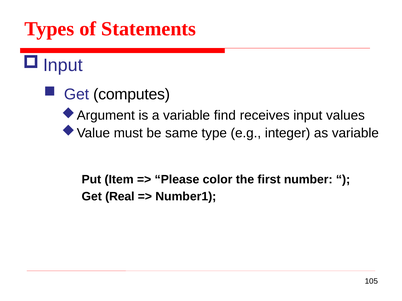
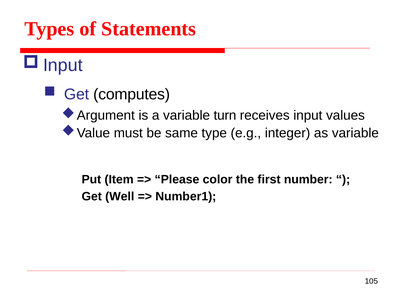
find: find -> turn
Real: Real -> Well
